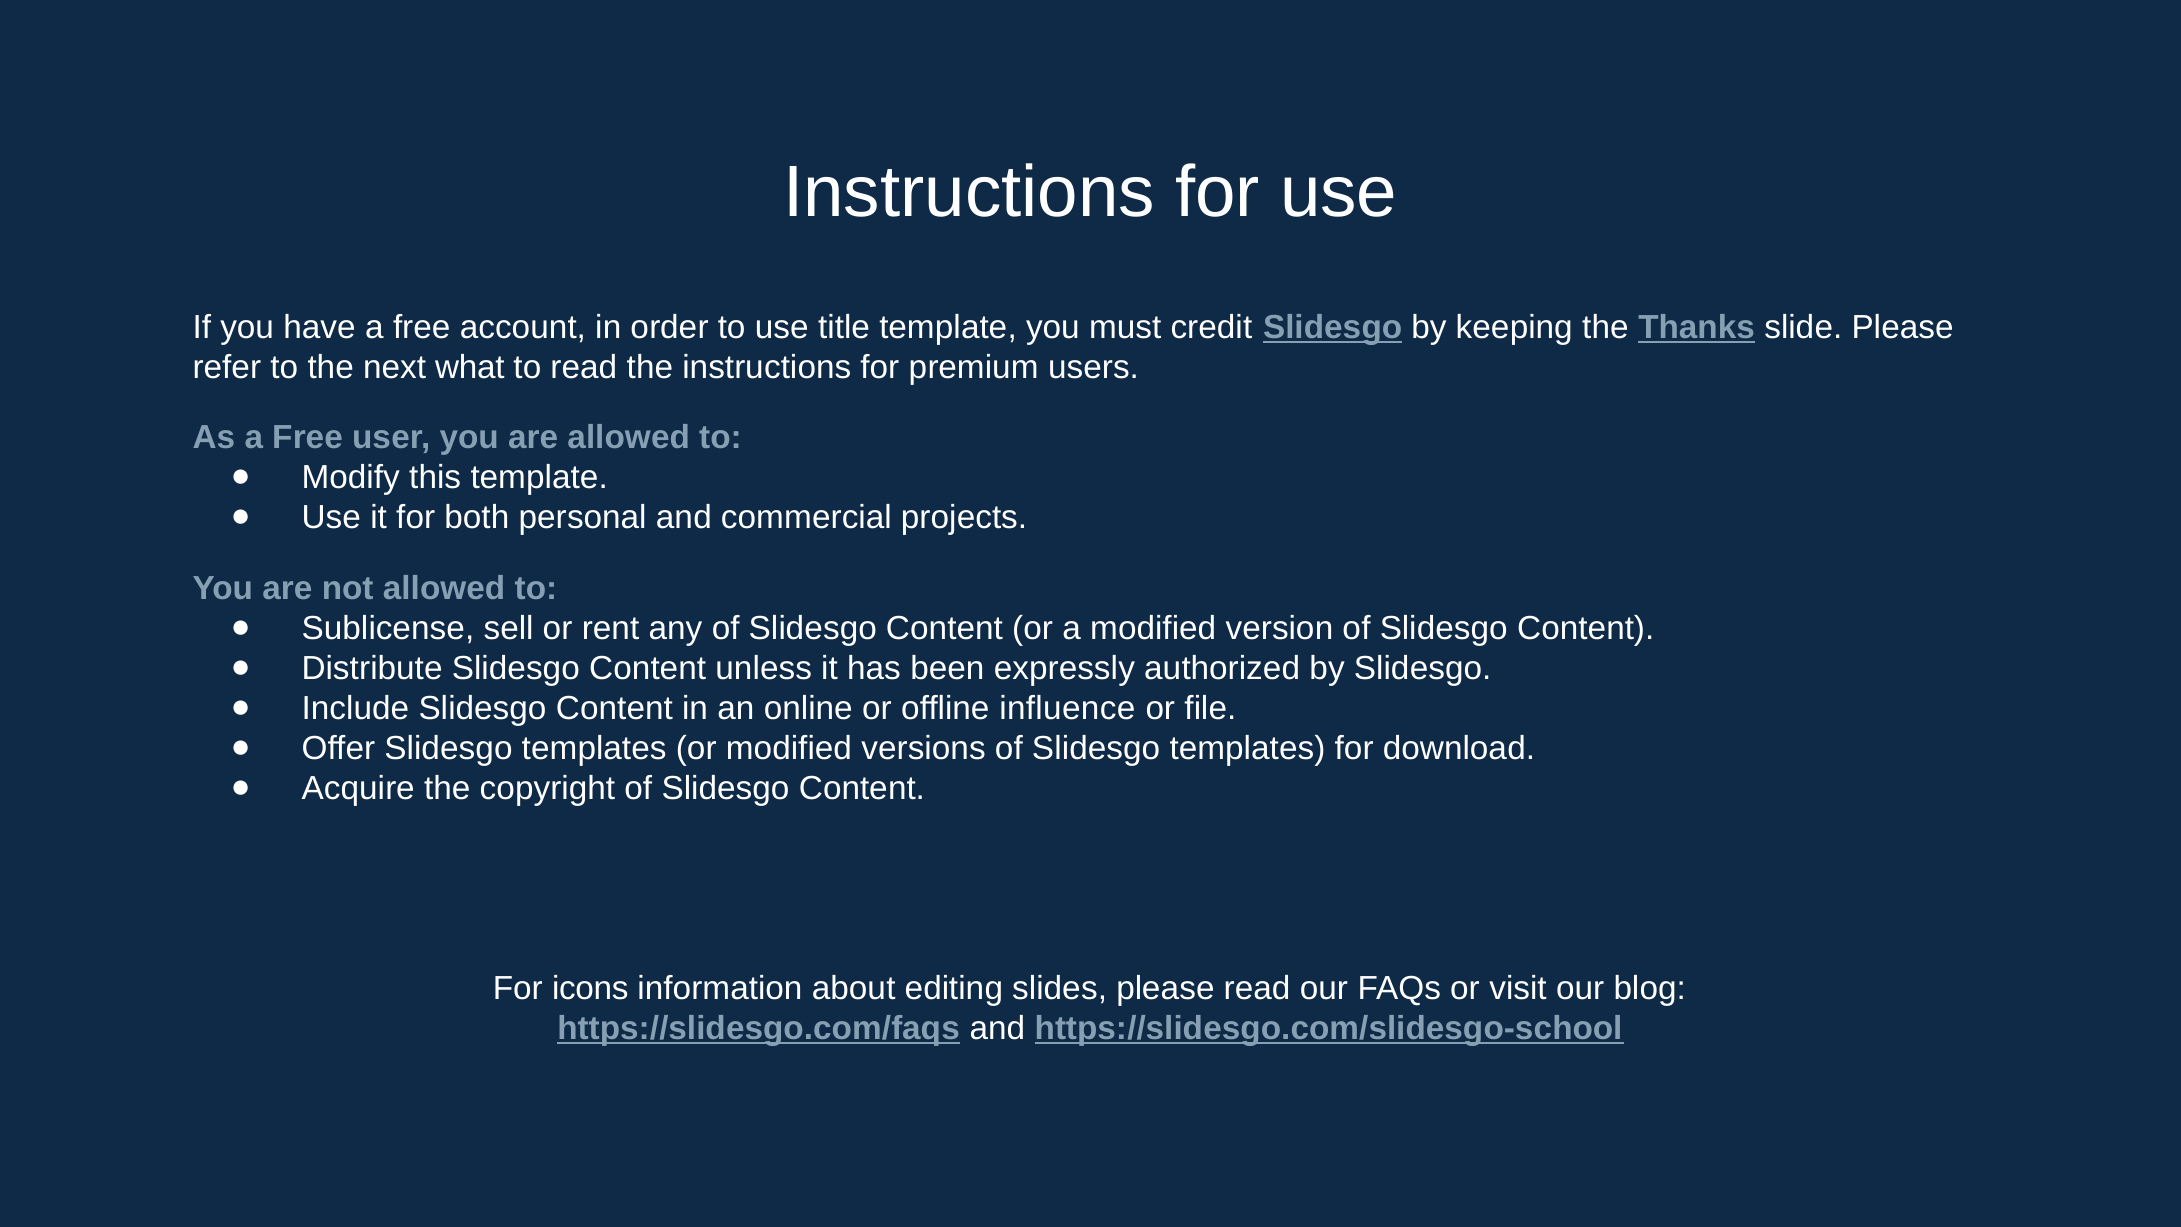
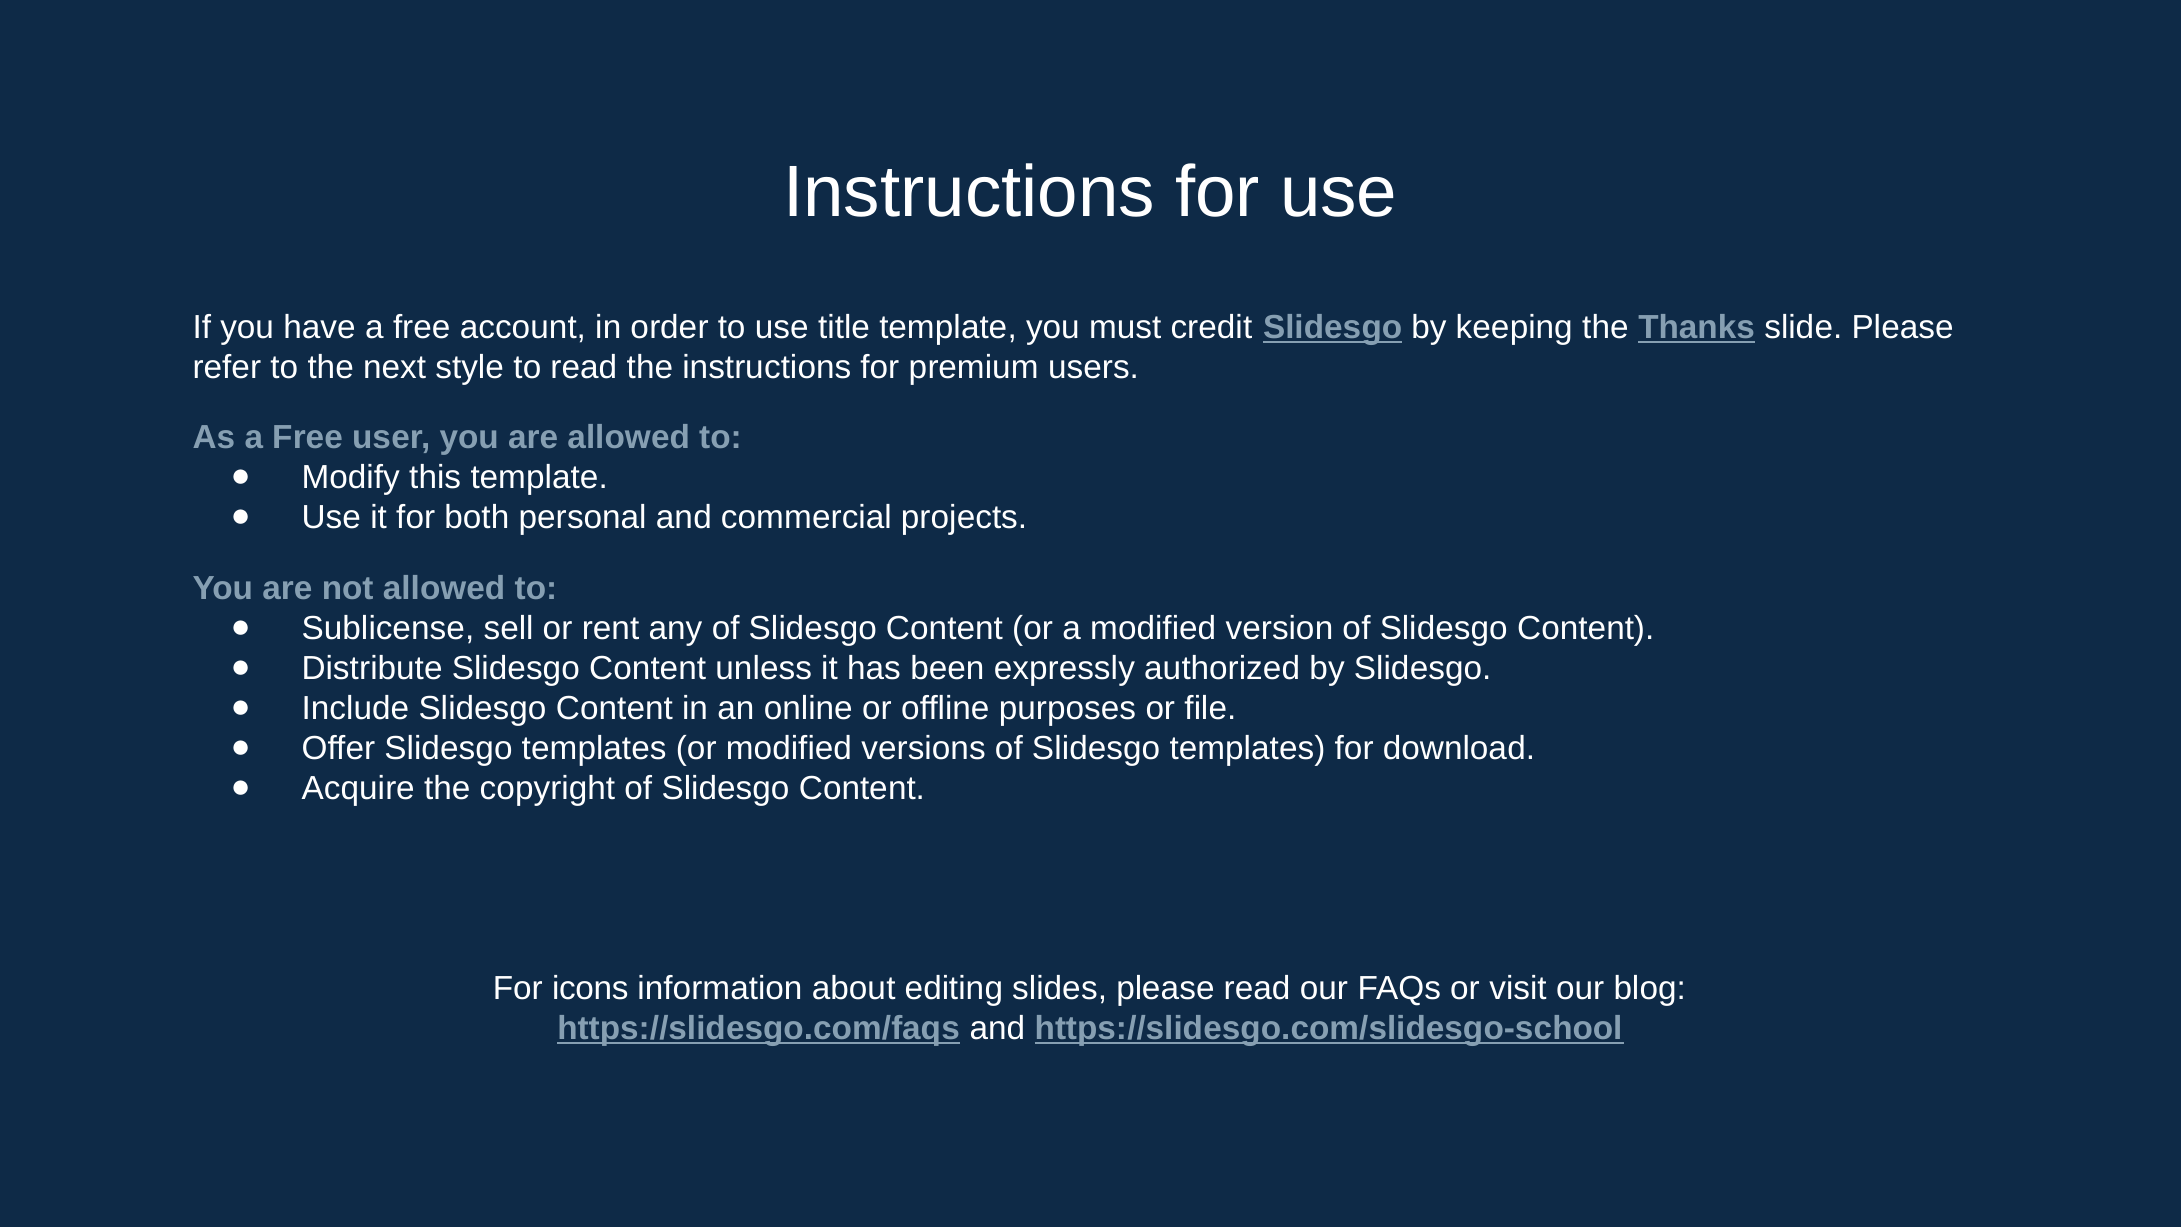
what: what -> style
influence: influence -> purposes
